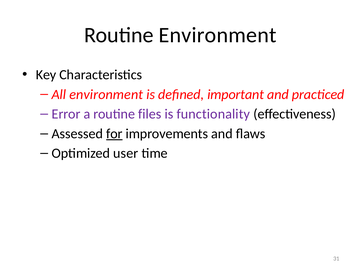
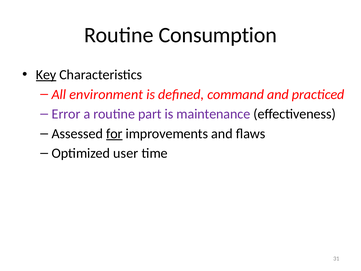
Routine Environment: Environment -> Consumption
Key underline: none -> present
important: important -> command
files: files -> part
functionality: functionality -> maintenance
